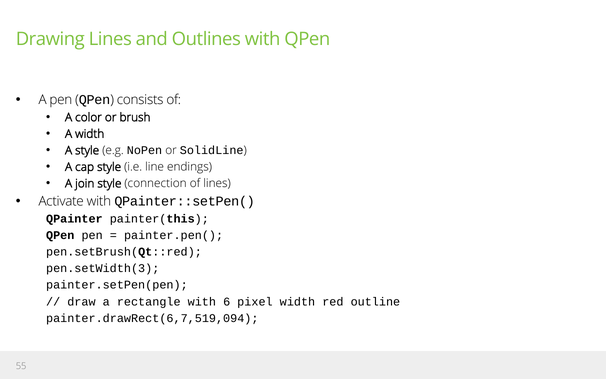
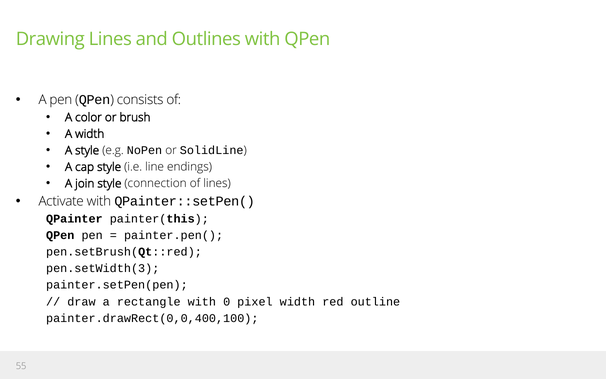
6: 6 -> 0
painter.drawRect(6,7,519,094: painter.drawRect(6,7,519,094 -> painter.drawRect(0,0,400,100
